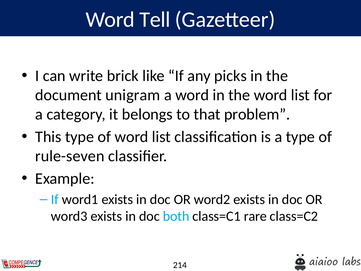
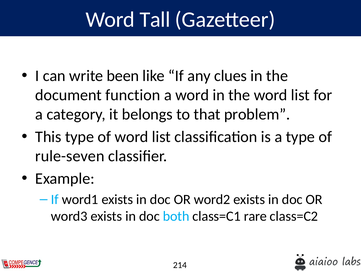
Tell: Tell -> Tall
brick: brick -> been
picks: picks -> clues
unigram: unigram -> function
